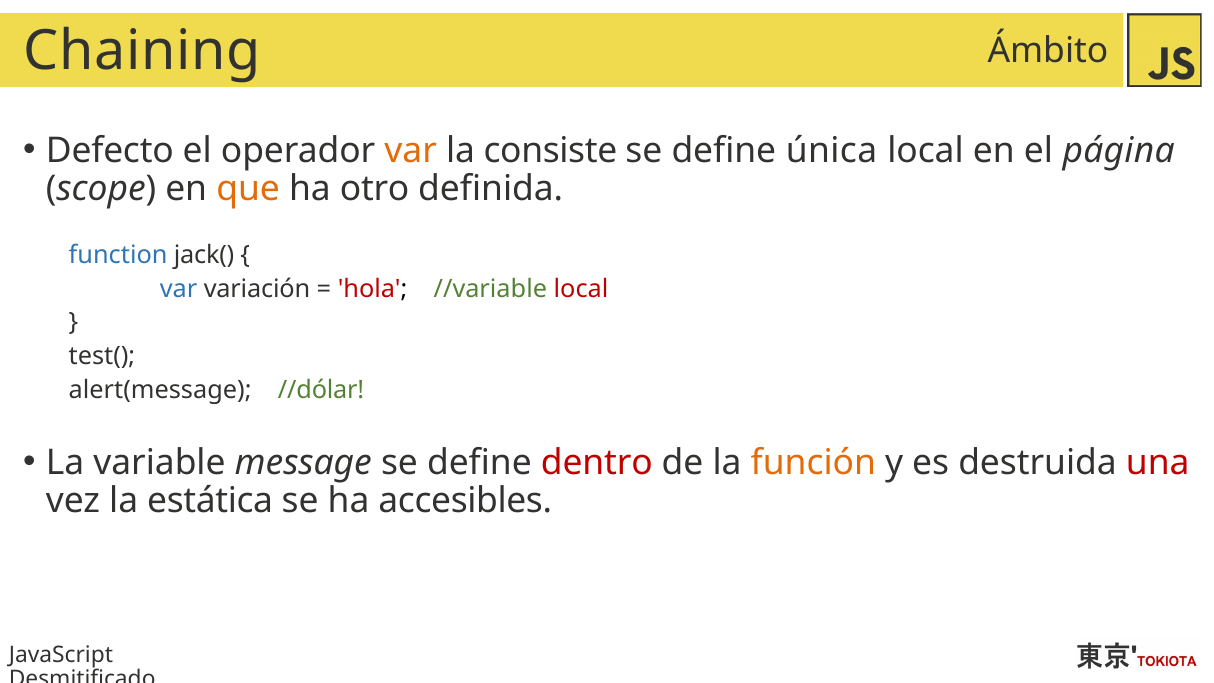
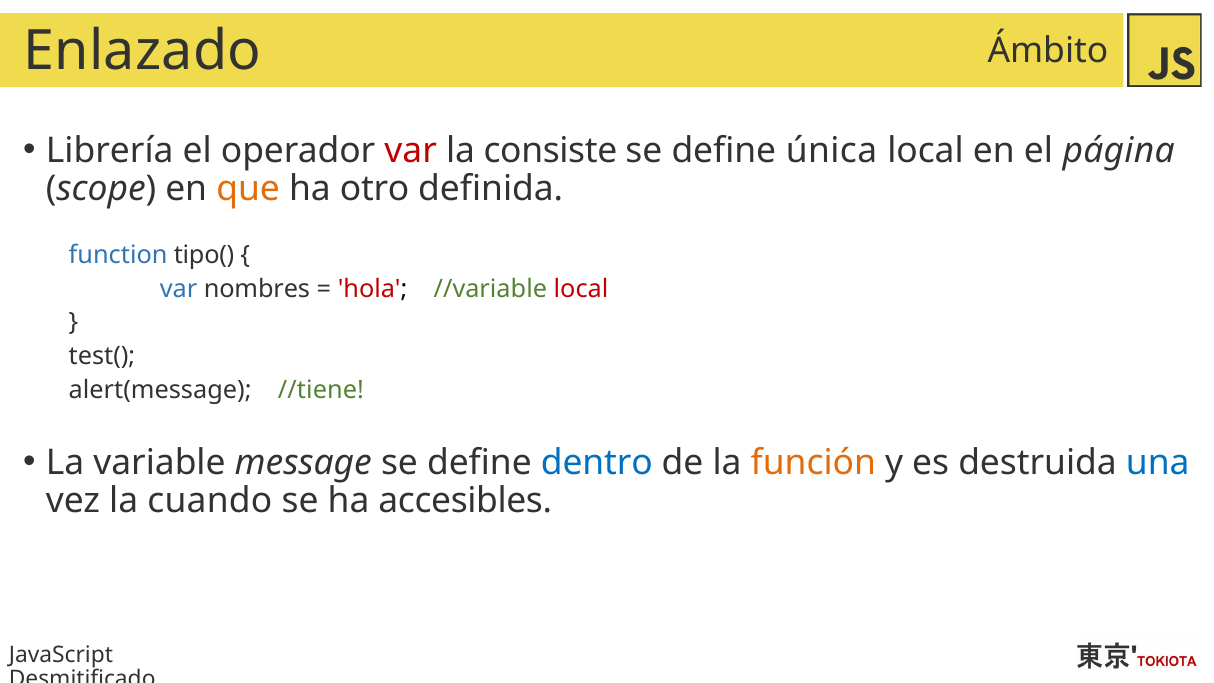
Chaining: Chaining -> Enlazado
Defecto: Defecto -> Librería
var at (411, 150) colour: orange -> red
jack(: jack( -> tipo(
variación: variación -> nombres
//dólar: //dólar -> //tiene
dentro colour: red -> blue
una colour: red -> blue
estática: estática -> cuando
